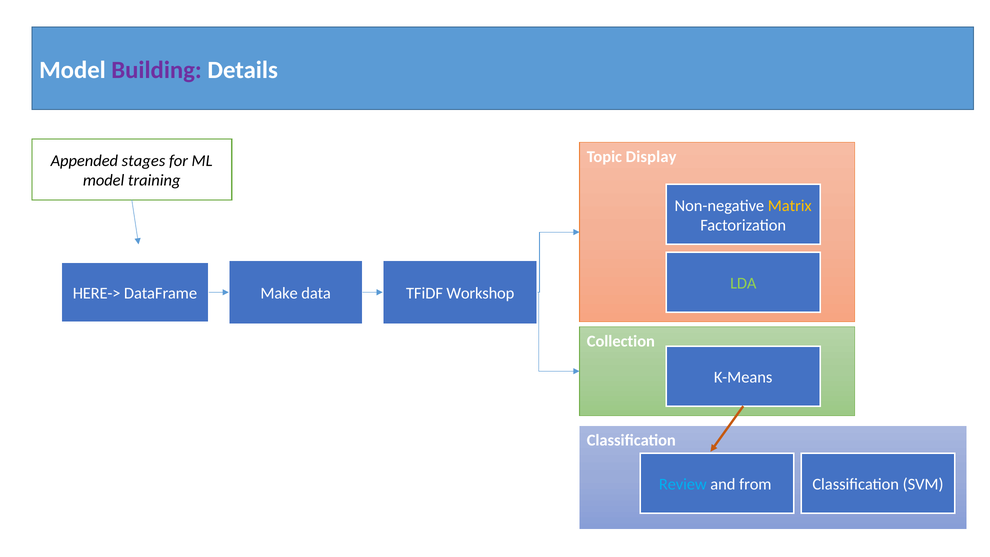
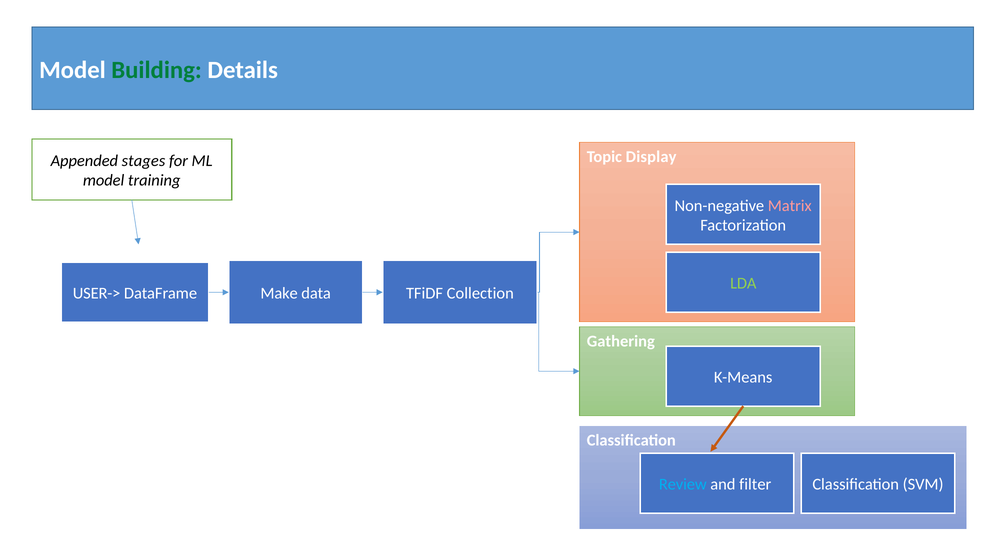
Building colour: purple -> green
Matrix colour: yellow -> pink
HERE->: HERE-> -> USER->
Workshop: Workshop -> Collection
Collection: Collection -> Gathering
from: from -> filter
